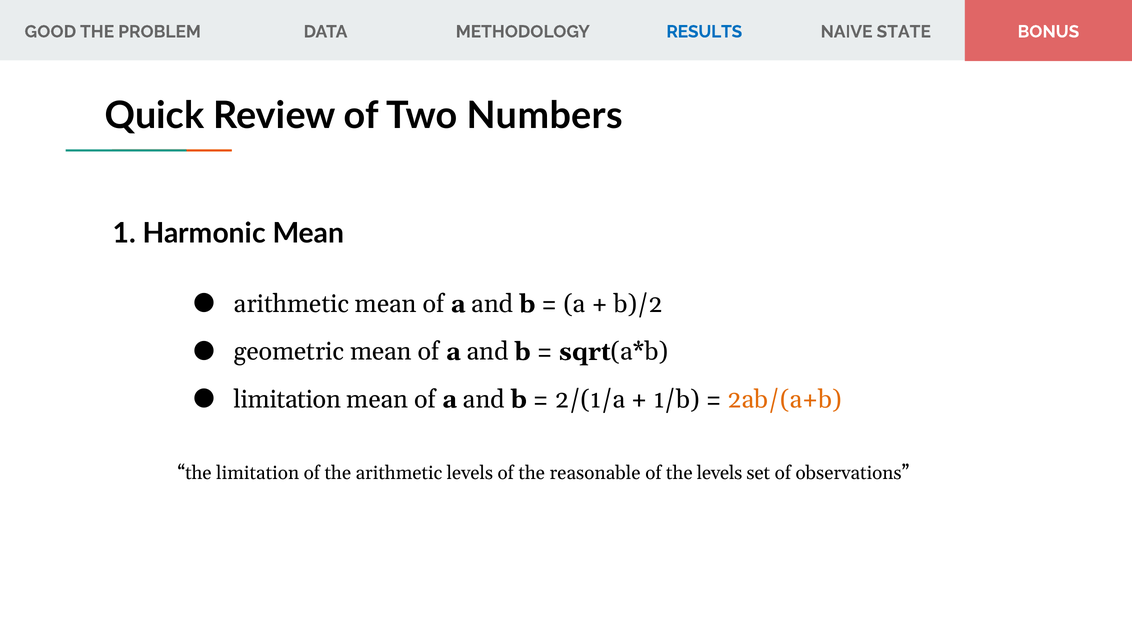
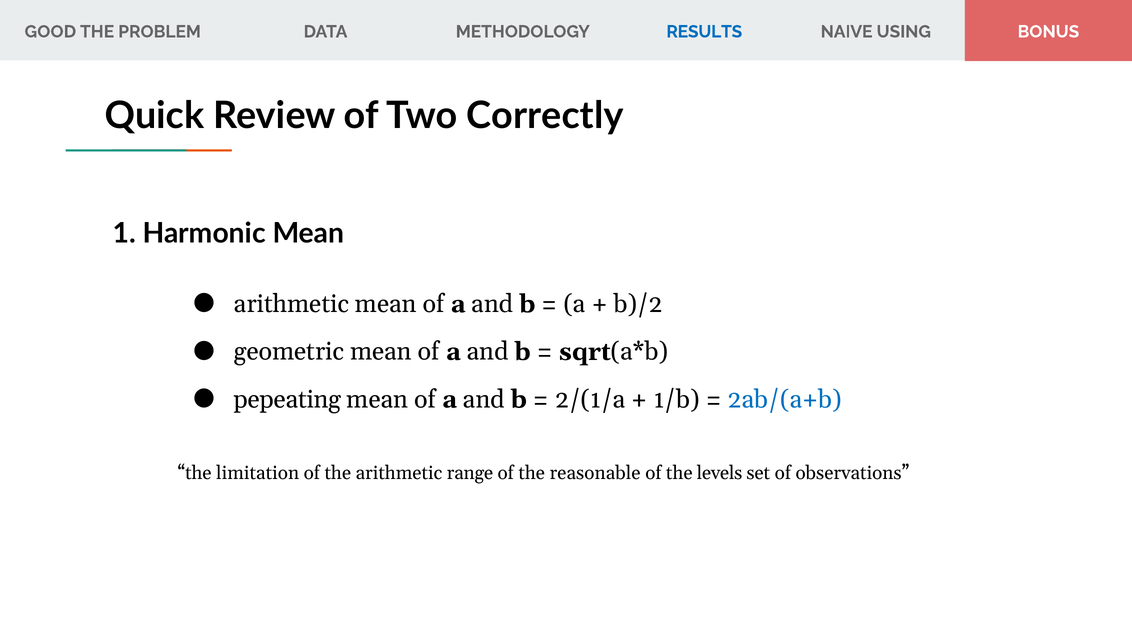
STATE: STATE -> USING
Numbers: Numbers -> Correctly
limitation at (287, 399): limitation -> pepeating
2ab/(a+b colour: orange -> blue
arithmetic levels: levels -> range
